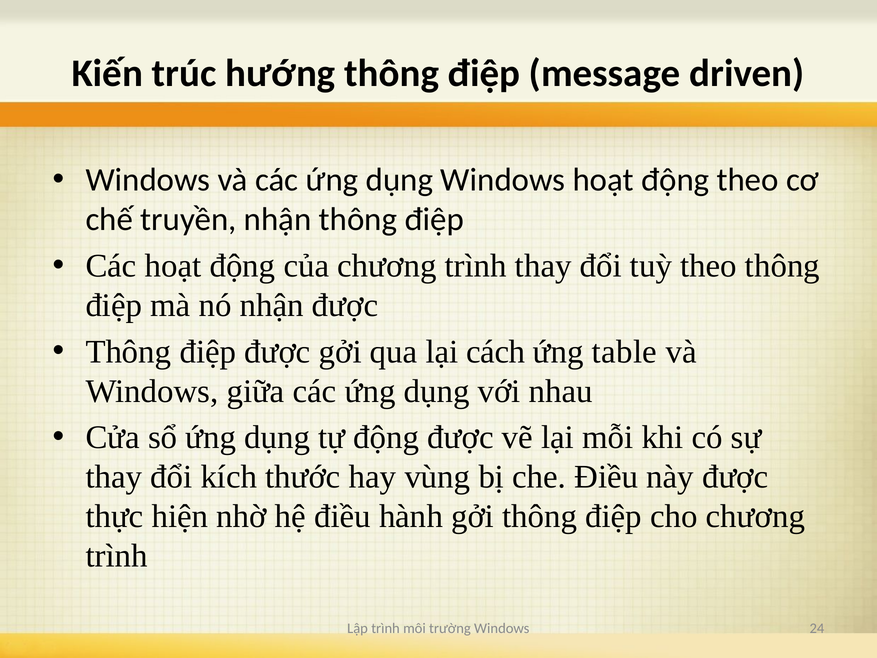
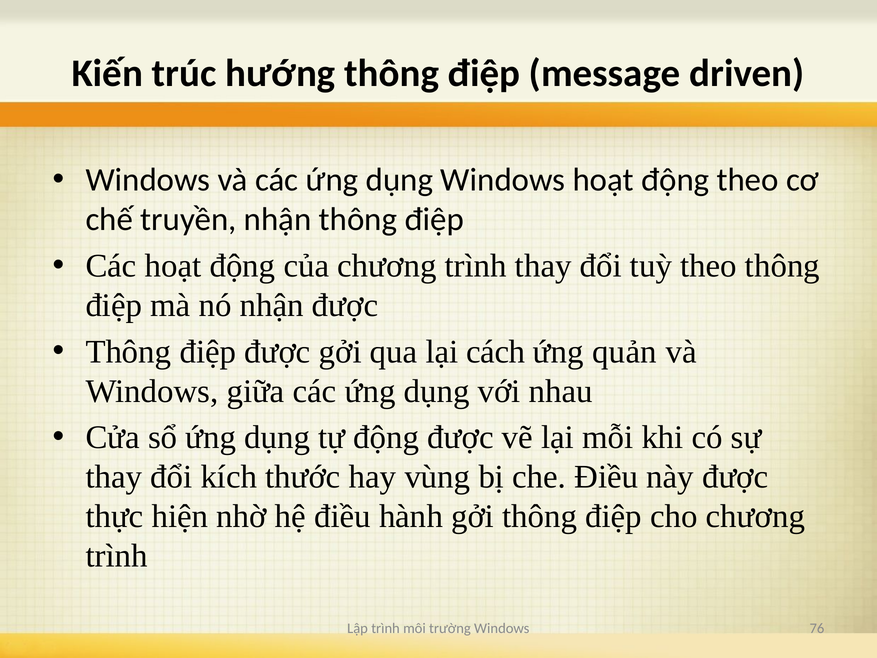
table: table -> quản
24: 24 -> 76
